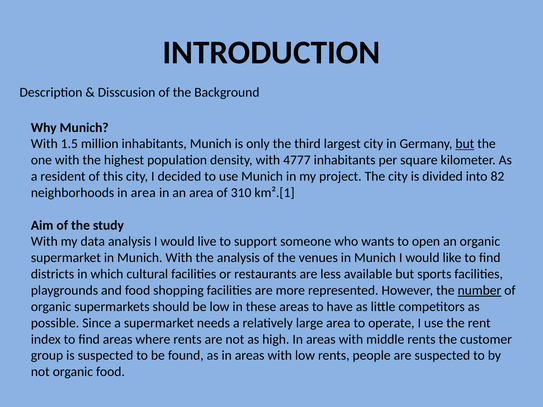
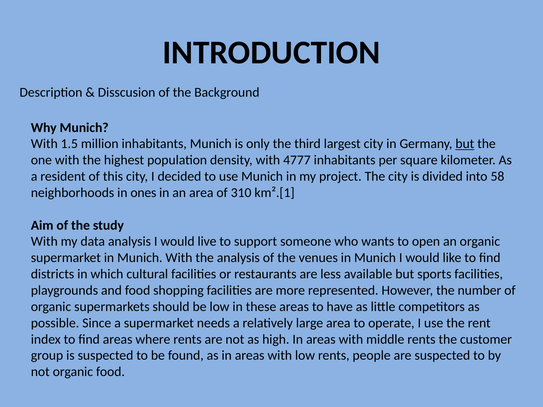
82: 82 -> 58
in area: area -> ones
number underline: present -> none
